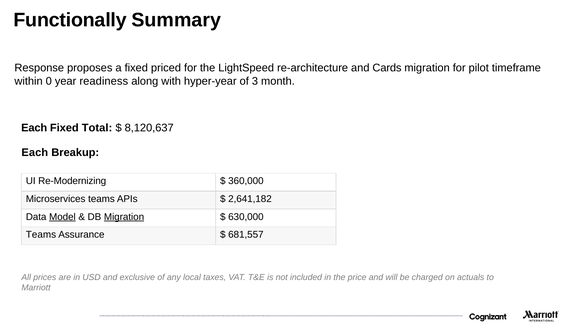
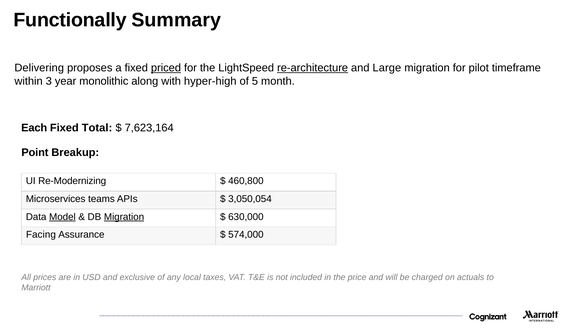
Response: Response -> Delivering
priced underline: none -> present
re-architecture underline: none -> present
Cards: Cards -> Large
0: 0 -> 3
readiness: readiness -> monolithic
hyper-year: hyper-year -> hyper-high
3: 3 -> 5
8,120,637: 8,120,637 -> 7,623,164
Each at (35, 152): Each -> Point
360,000: 360,000 -> 460,800
2,641,182: 2,641,182 -> 3,050,054
Teams at (41, 234): Teams -> Facing
681,557: 681,557 -> 574,000
